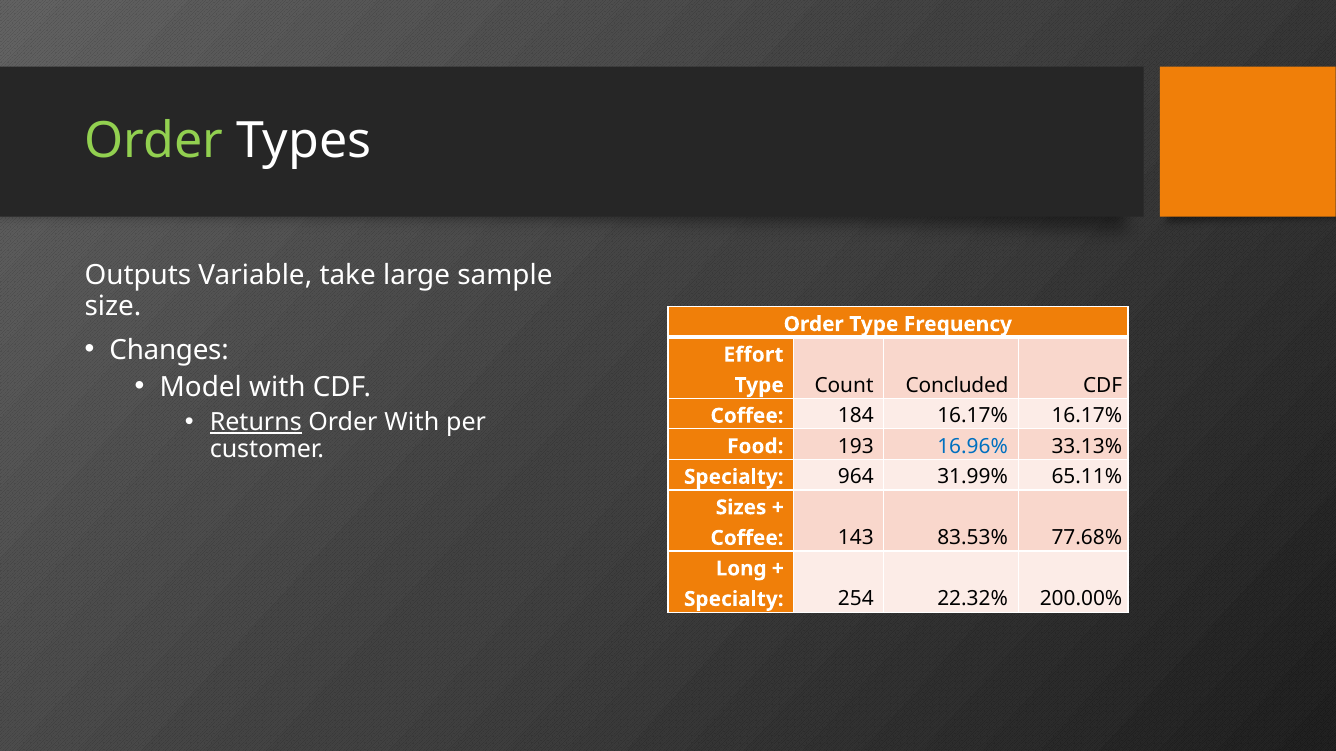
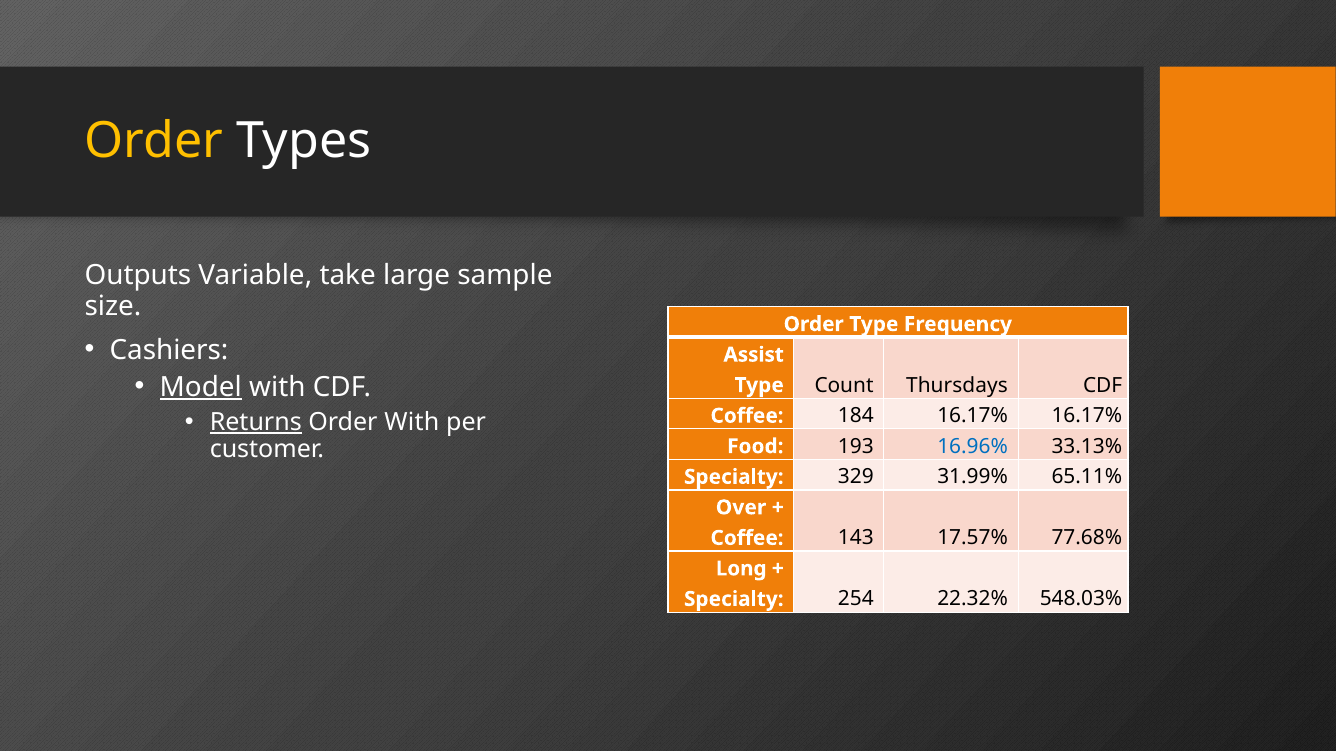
Order at (154, 141) colour: light green -> yellow
Changes: Changes -> Cashiers
Effort: Effort -> Assist
Model underline: none -> present
Concluded: Concluded -> Thursdays
964: 964 -> 329
Sizes: Sizes -> Over
83.53%: 83.53% -> 17.57%
200.00%: 200.00% -> 548.03%
